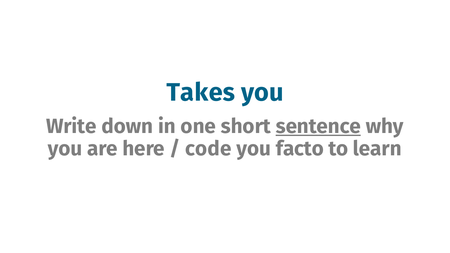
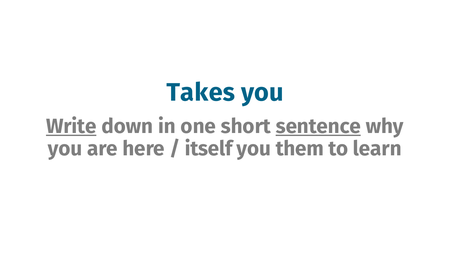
Write underline: none -> present
code: code -> itself
facto: facto -> them
